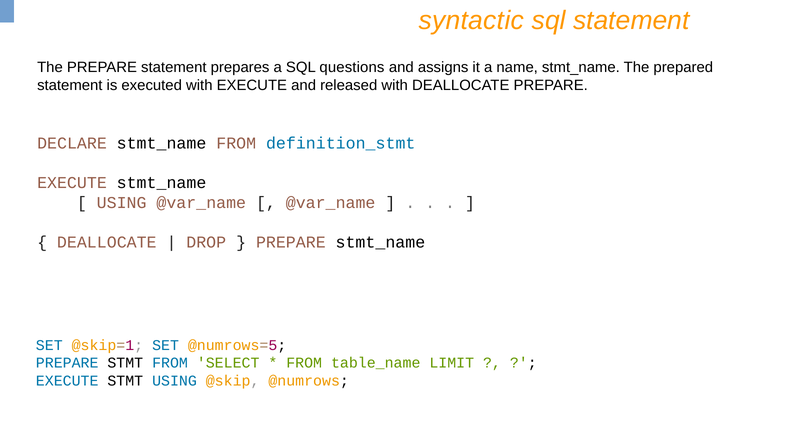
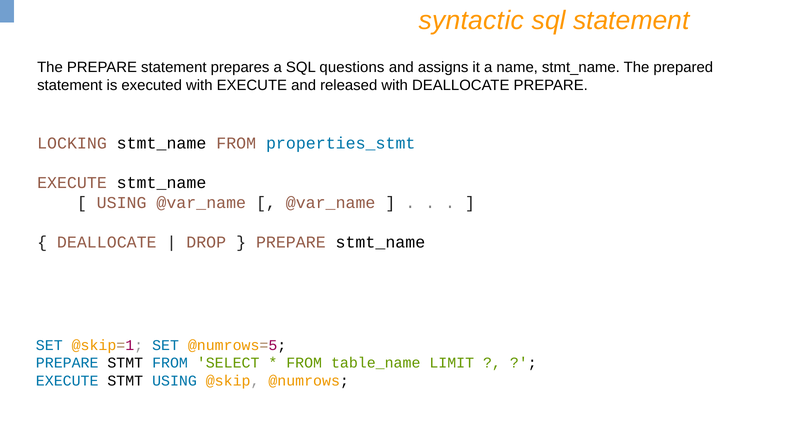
DECLARE: DECLARE -> LOCKING
definition_stmt: definition_stmt -> properties_stmt
